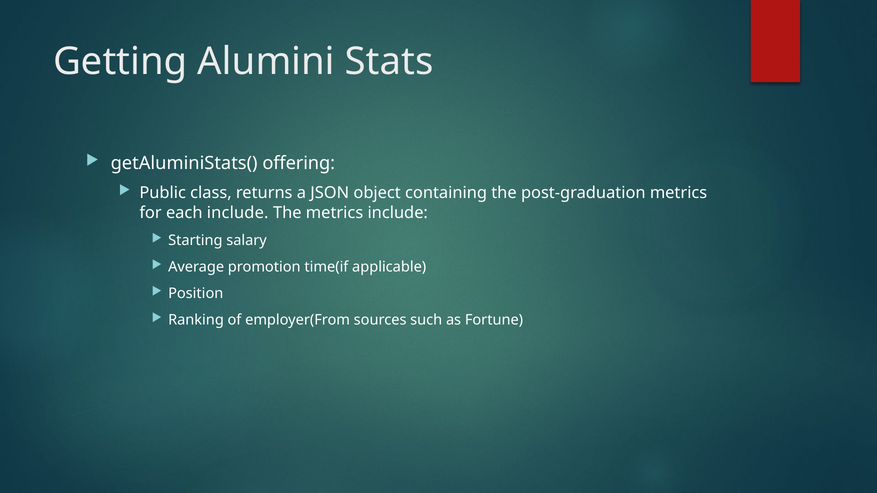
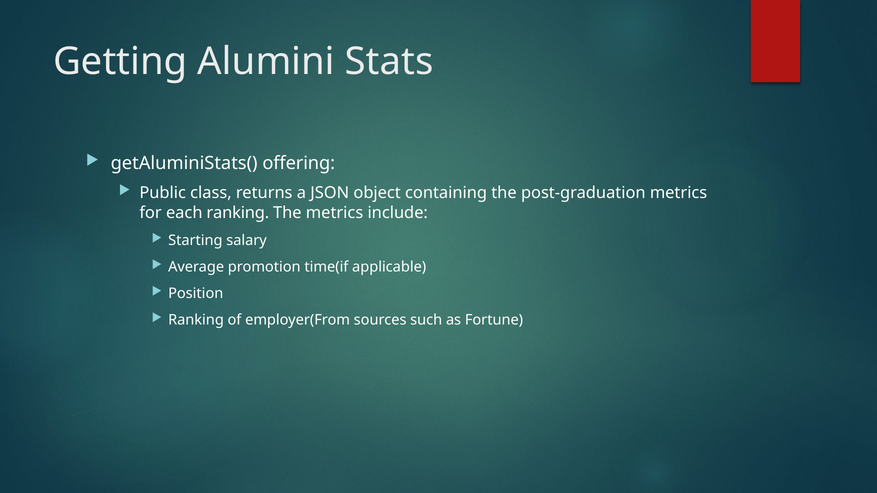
each include: include -> ranking
